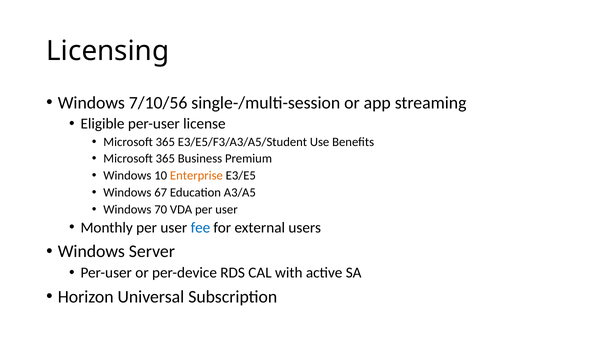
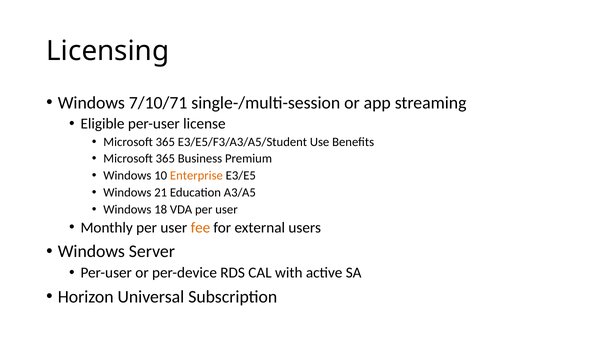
7/10/56: 7/10/56 -> 7/10/71
67: 67 -> 21
70: 70 -> 18
fee colour: blue -> orange
